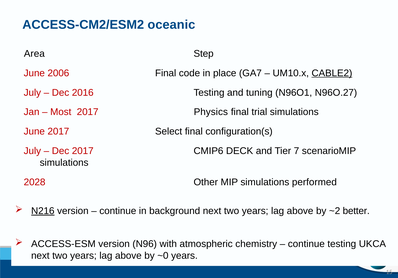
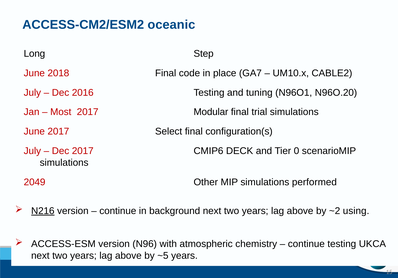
Area: Area -> Long
2006: 2006 -> 2018
CABLE2 underline: present -> none
N96O.27: N96O.27 -> N96O.20
Physics: Physics -> Modular
7: 7 -> 0
2028: 2028 -> 2049
better: better -> using
~0: ~0 -> ~5
